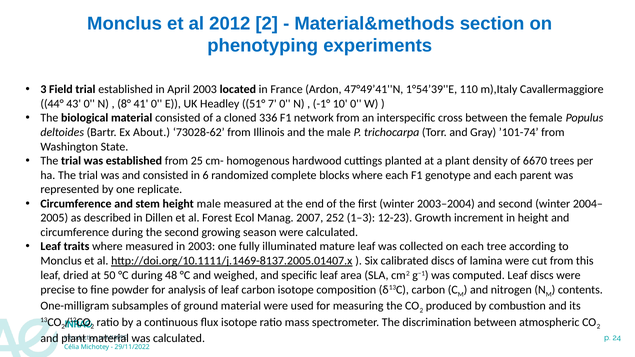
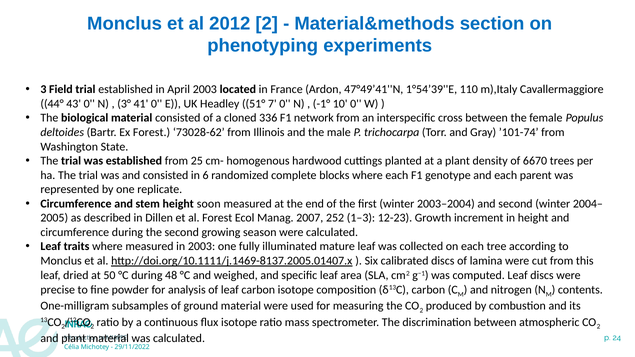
8°: 8° -> 3°
Ex About: About -> Forest
height male: male -> soon
